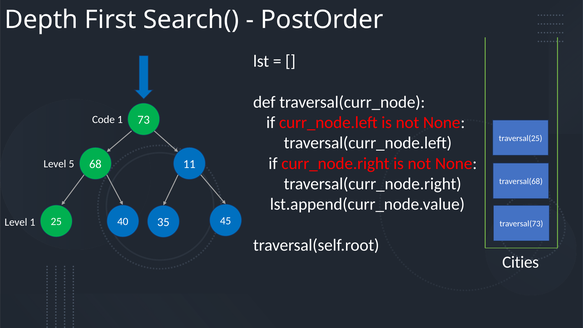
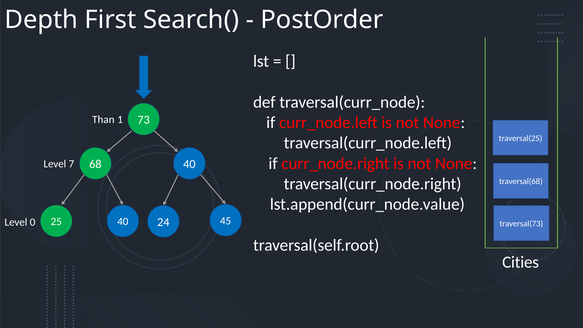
Code: Code -> Than
68 11: 11 -> 40
5: 5 -> 7
35: 35 -> 24
Level 1: 1 -> 0
